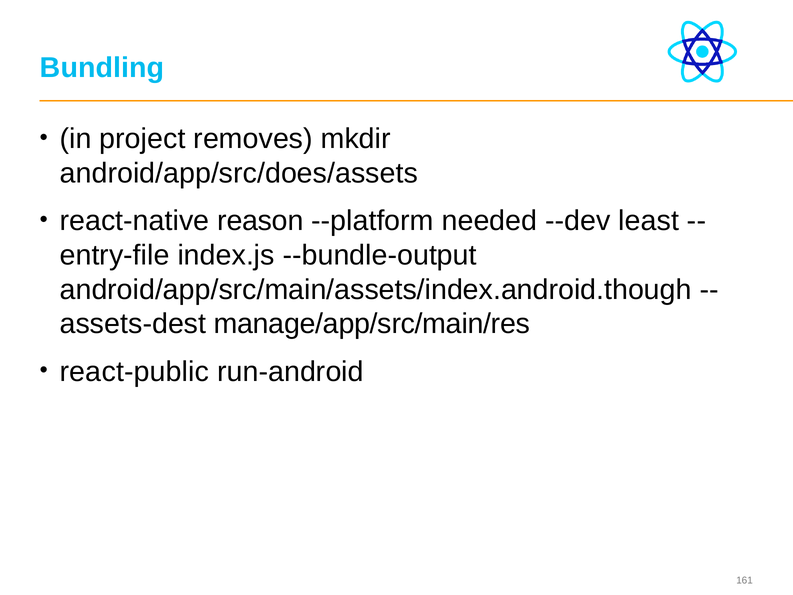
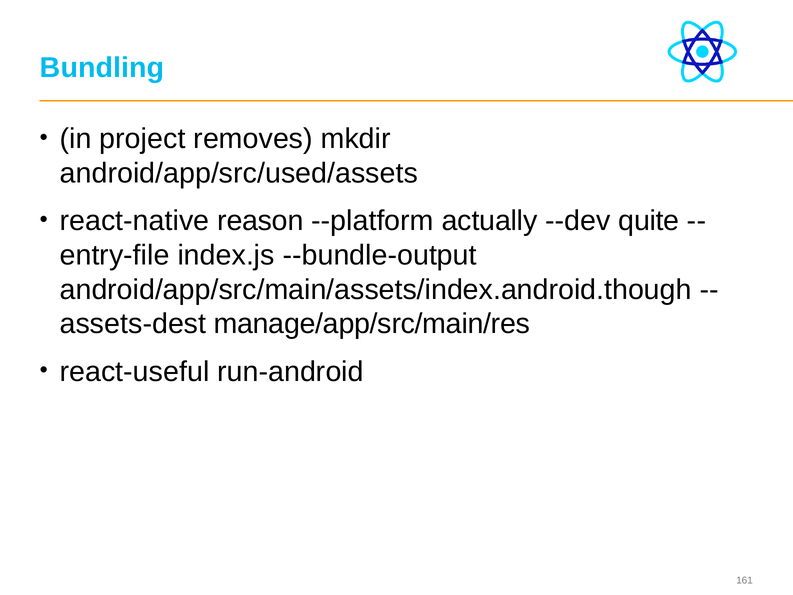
android/app/src/does/assets: android/app/src/does/assets -> android/app/src/used/assets
needed: needed -> actually
least: least -> quite
react-public: react-public -> react-useful
